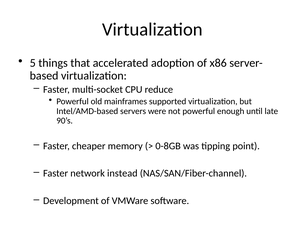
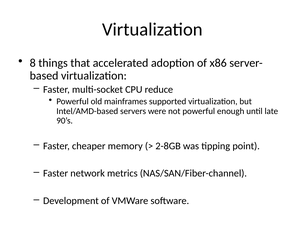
5: 5 -> 8
0-8GB: 0-8GB -> 2-8GB
instead: instead -> metrics
